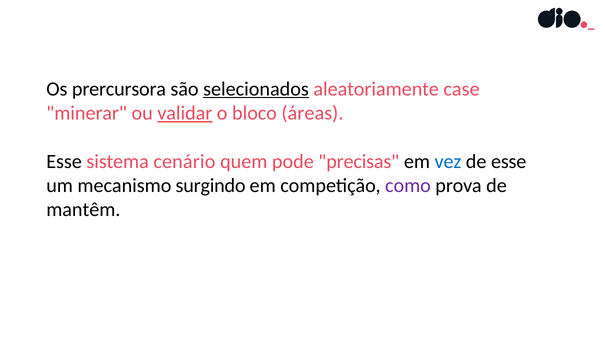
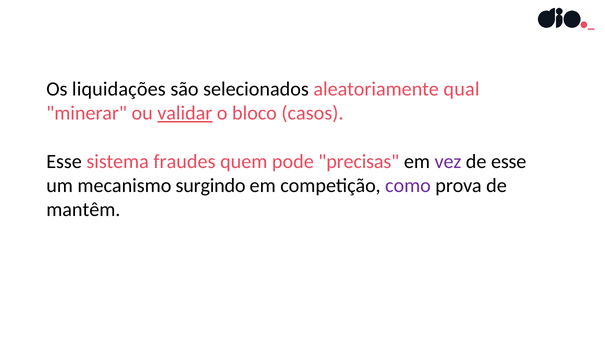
prercursora: prercursora -> liquidações
selecionados underline: present -> none
case: case -> qual
áreas: áreas -> casos
cenário: cenário -> fraudes
vez colour: blue -> purple
